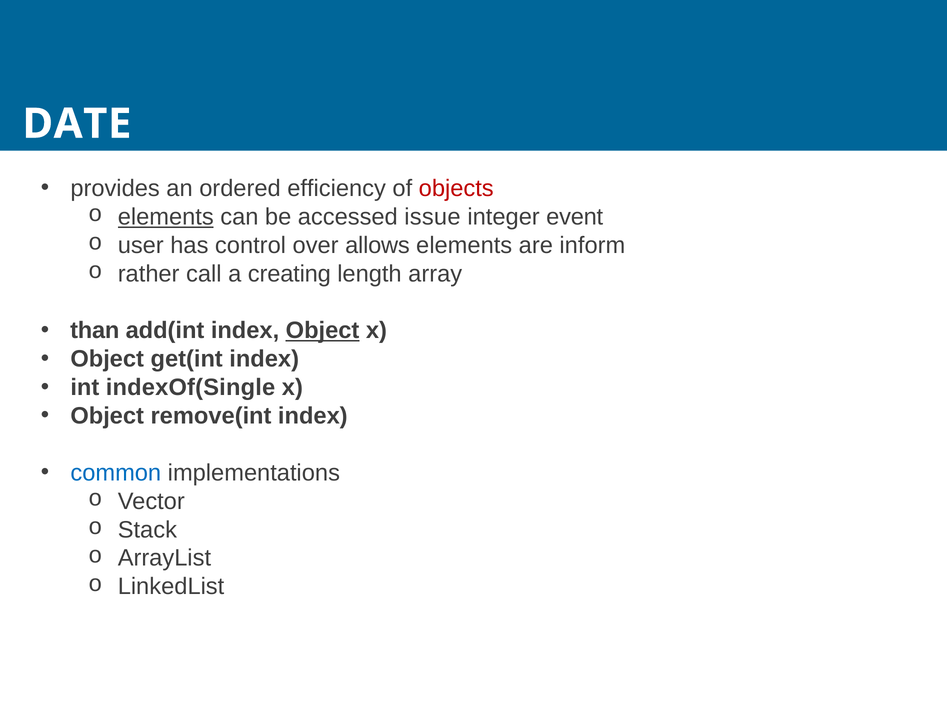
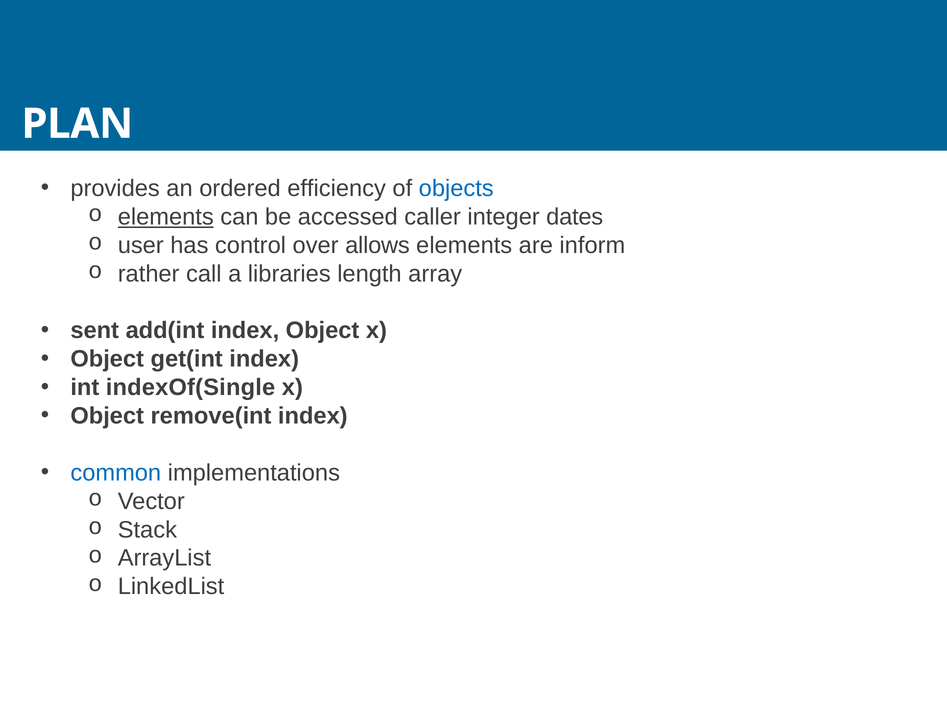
DATE: DATE -> PLAN
objects colour: red -> blue
issue: issue -> caller
event: event -> dates
creating: creating -> libraries
than: than -> sent
Object at (323, 330) underline: present -> none
